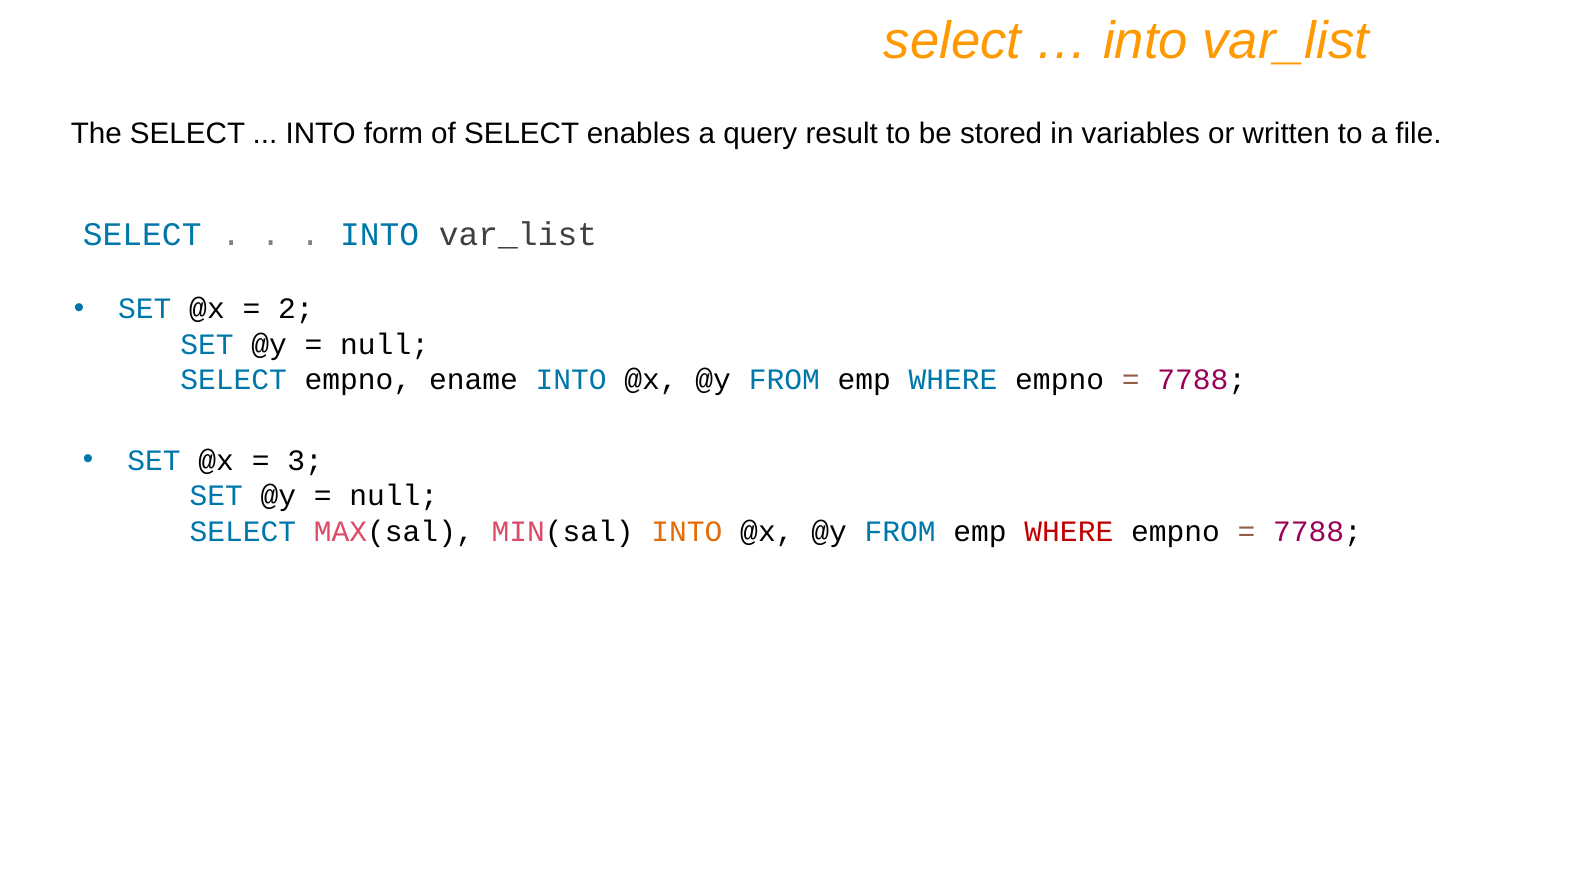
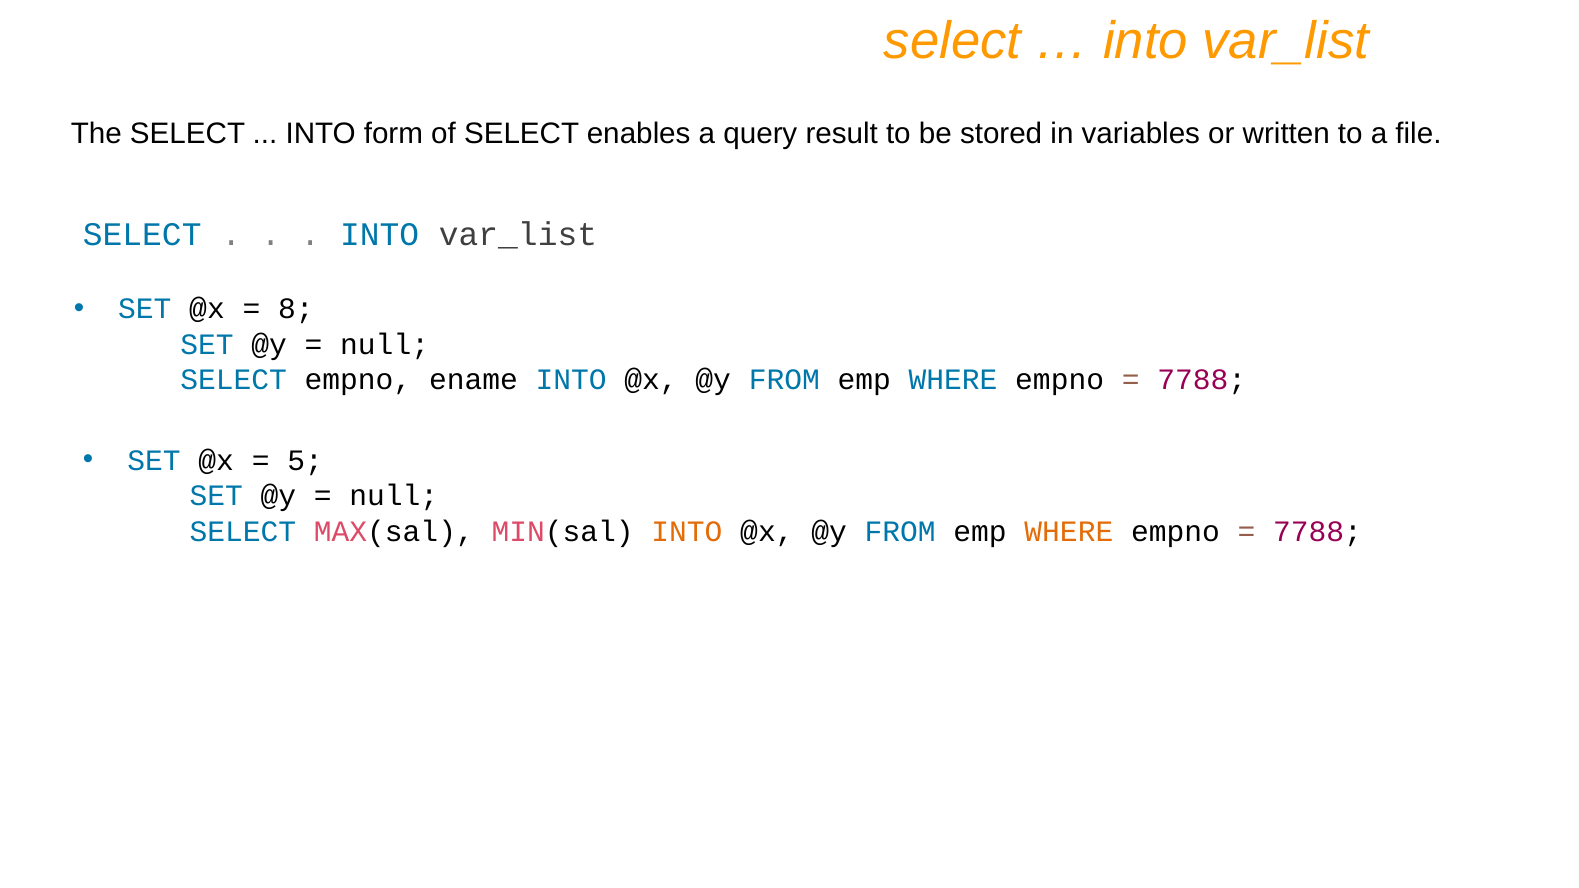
2: 2 -> 8
3: 3 -> 5
WHERE at (1069, 532) colour: red -> orange
